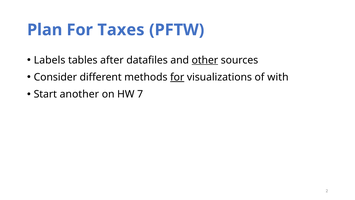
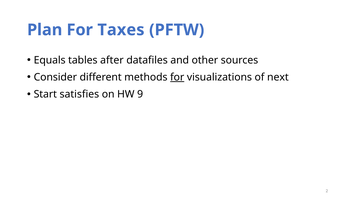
Labels: Labels -> Equals
other underline: present -> none
with: with -> next
another: another -> satisfies
7: 7 -> 9
